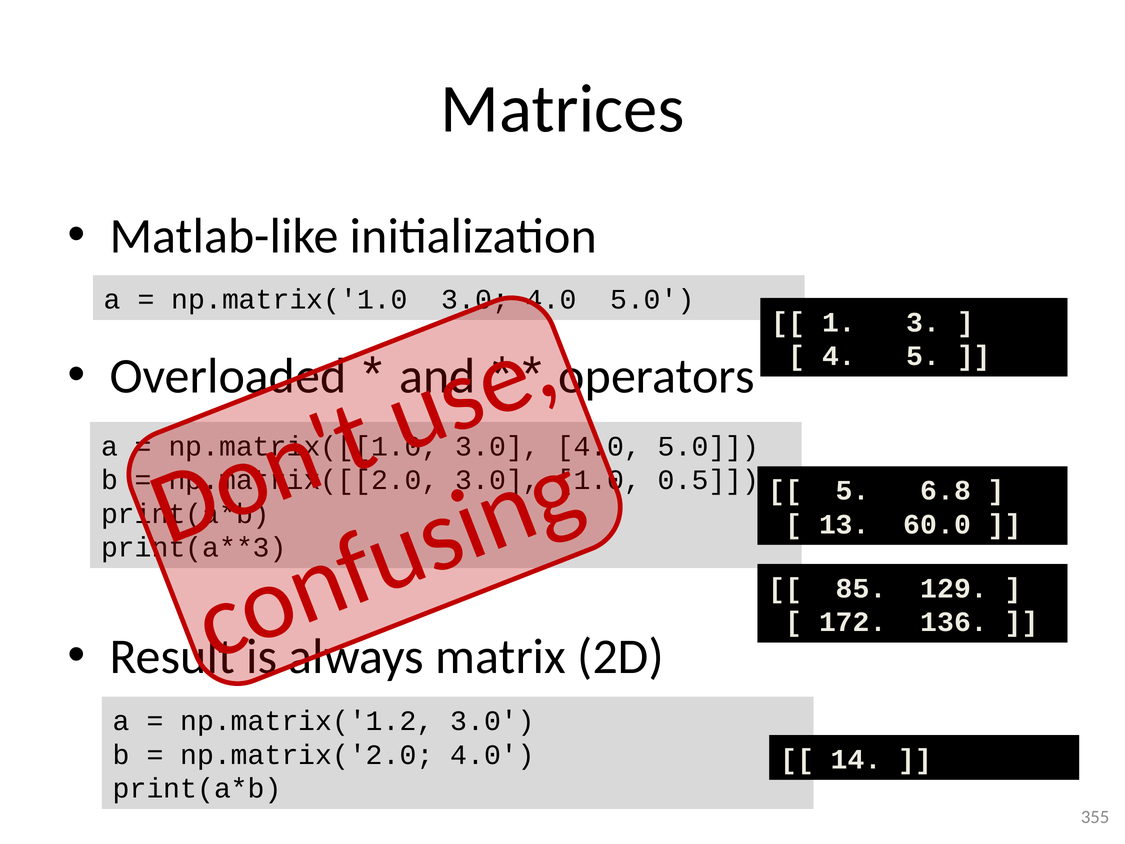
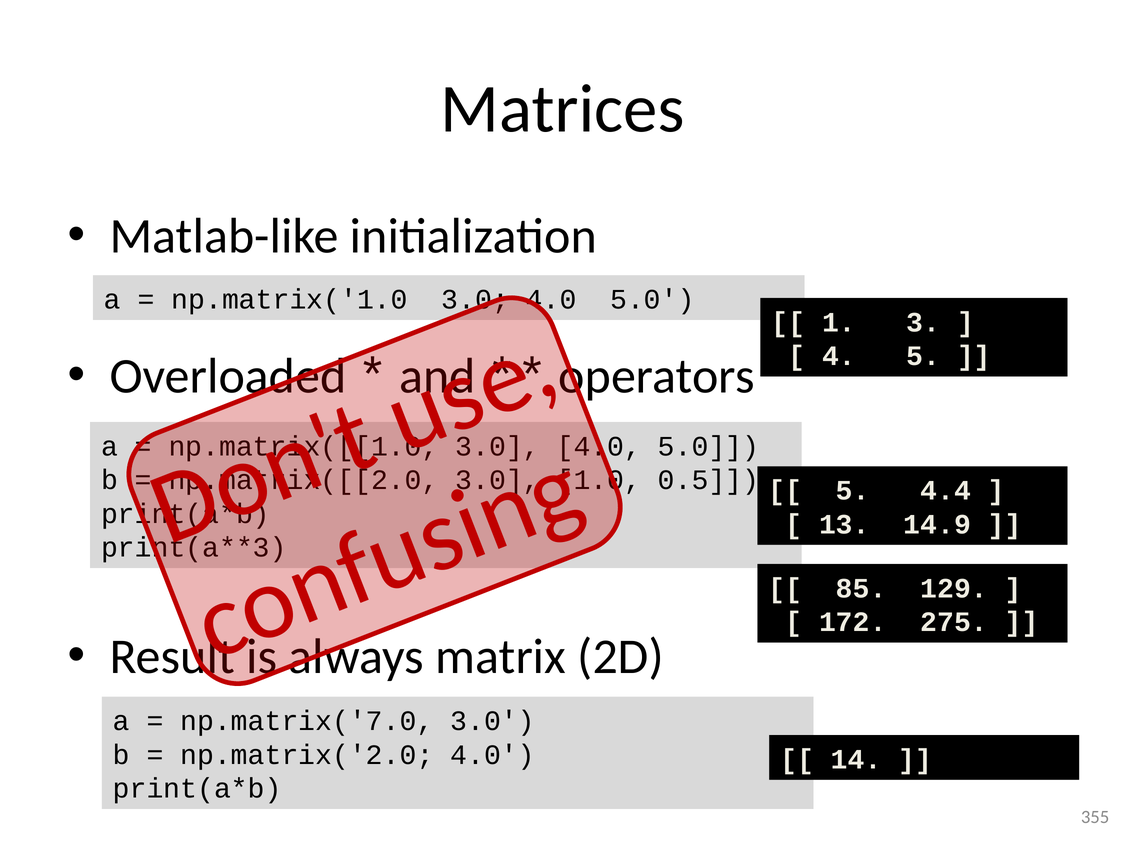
6.8: 6.8 -> 4.4
60.0: 60.0 -> 14.9
136: 136 -> 275
np.matrix('1.2: np.matrix('1.2 -> np.matrix('7.0
